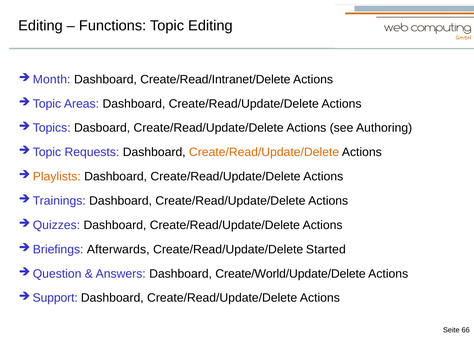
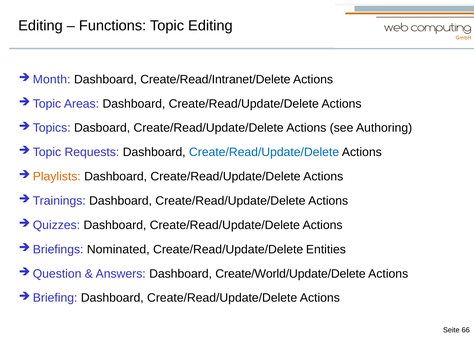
Create/Read/Update/Delete at (264, 152) colour: orange -> blue
Afterwards: Afterwards -> Nominated
Started: Started -> Entities
Support: Support -> Briefing
